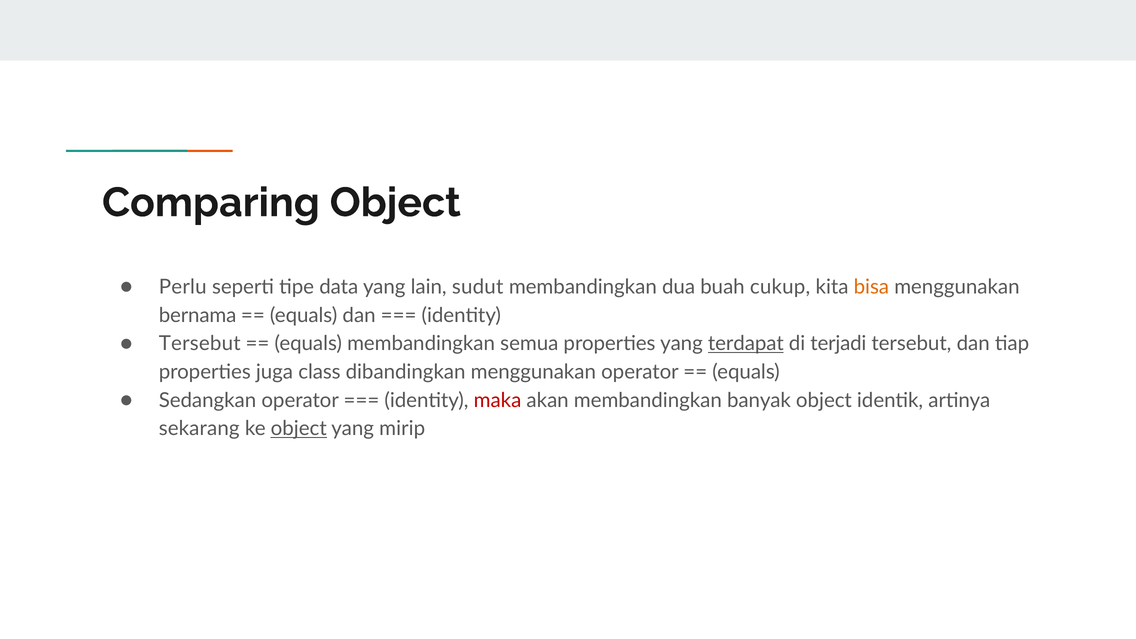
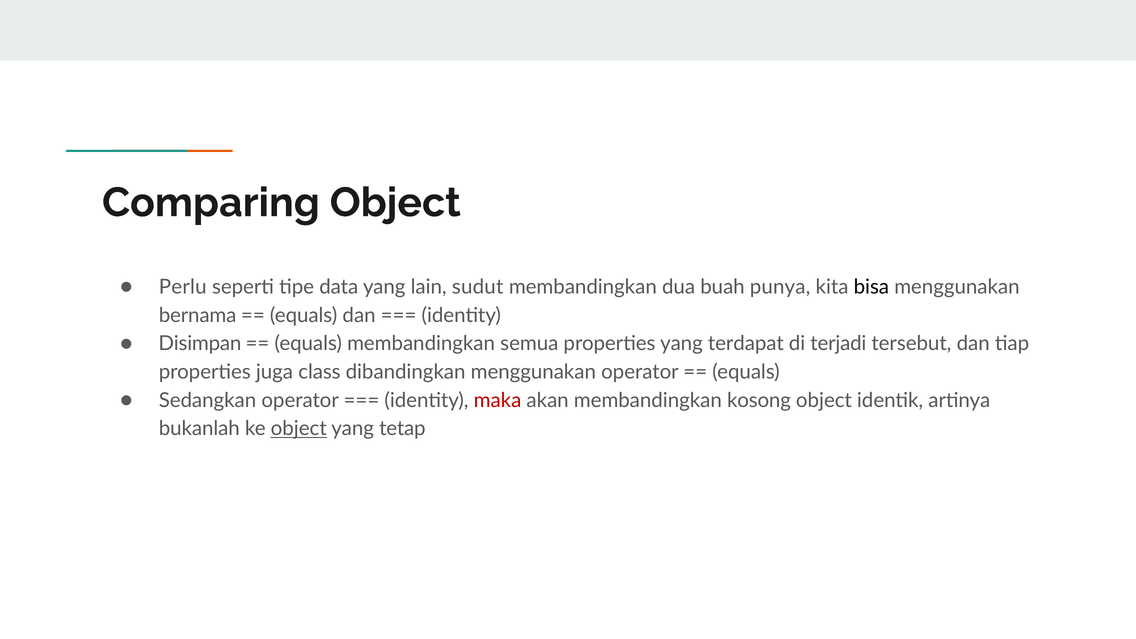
cukup: cukup -> punya
bisa colour: orange -> black
Tersebut at (200, 344): Tersebut -> Disimpan
terdapat underline: present -> none
banyak: banyak -> kosong
sekarang: sekarang -> bukanlah
mirip: mirip -> tetap
